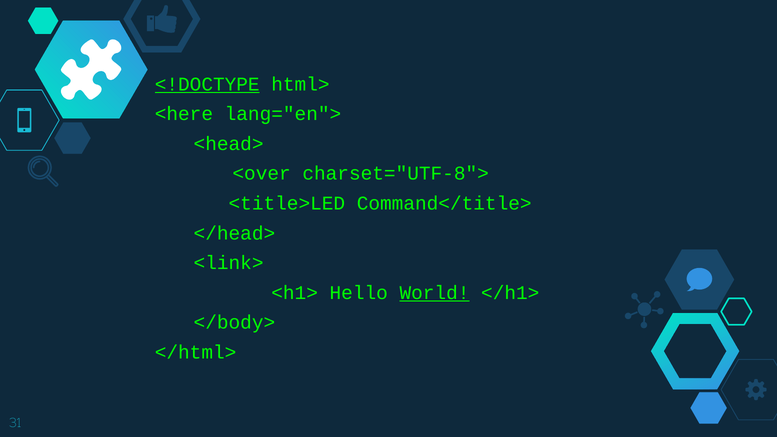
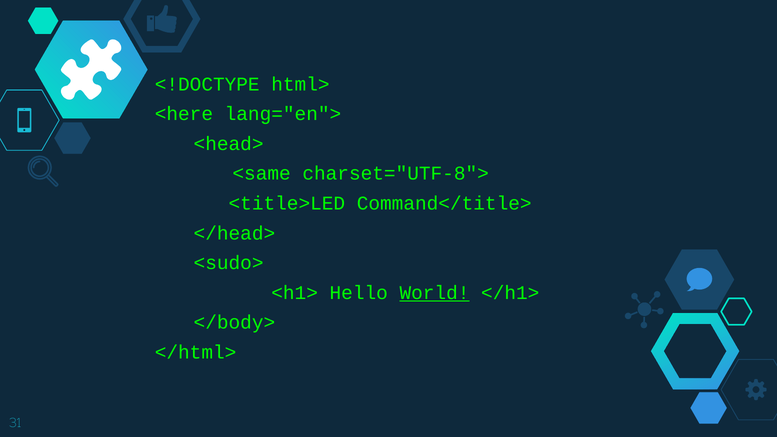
<!DOCTYPE underline: present -> none
<over: <over -> <same
<link>: <link> -> <sudo>
